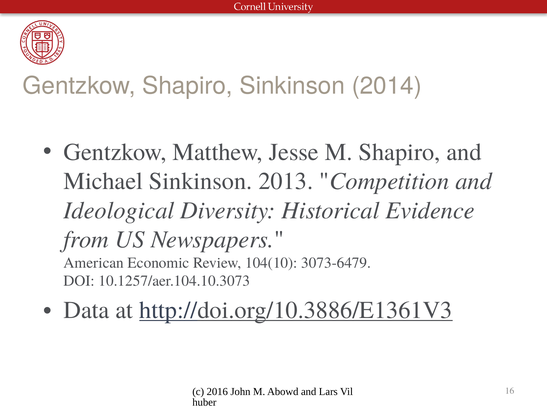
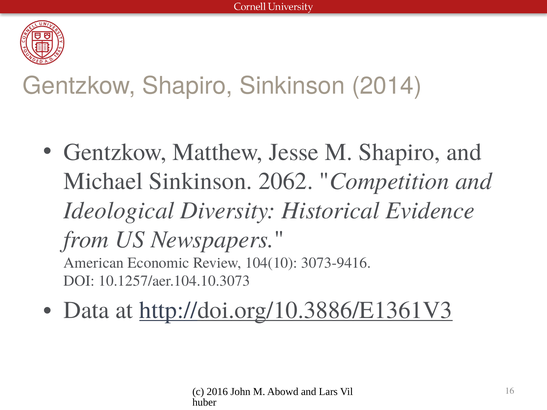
2013: 2013 -> 2062
3073-6479: 3073-6479 -> 3073-9416
